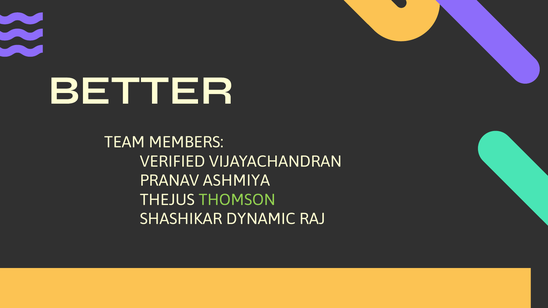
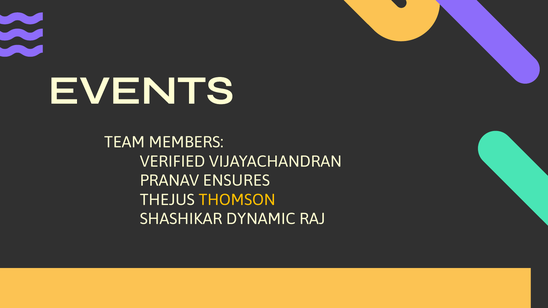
BETTER: BETTER -> EVENTS
ASHMIYA: ASHMIYA -> ENSURES
THOMSON colour: light green -> yellow
